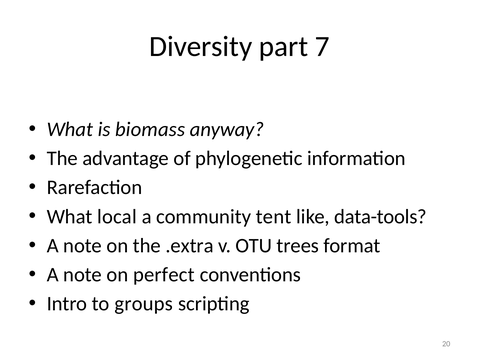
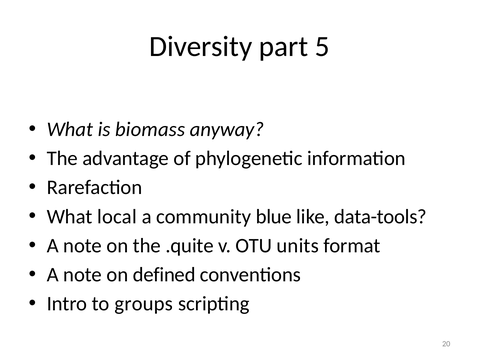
7: 7 -> 5
tent: tent -> blue
.extra: .extra -> .quite
trees: trees -> units
perfect: perfect -> defined
